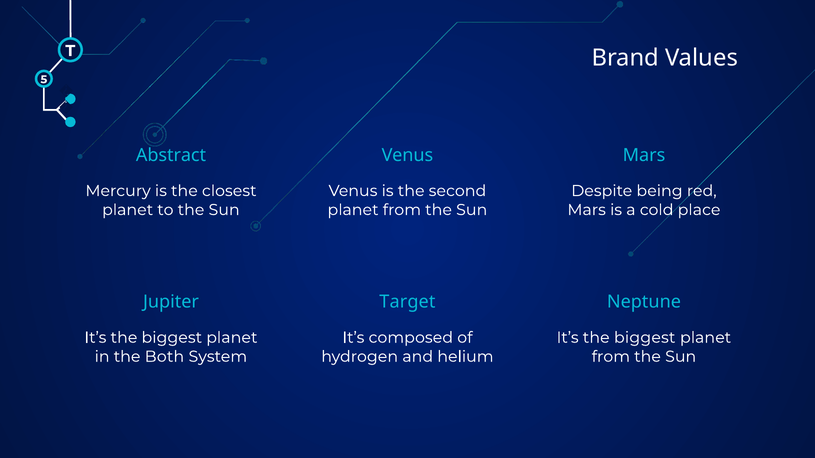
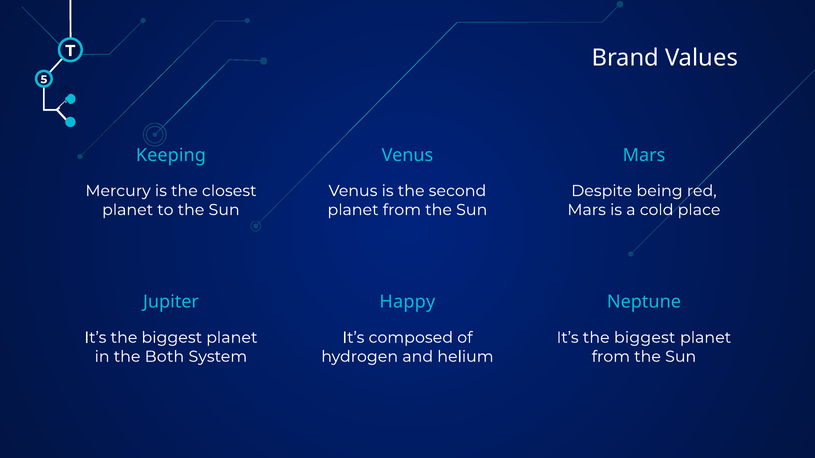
Abstract: Abstract -> Keeping
Target: Target -> Happy
